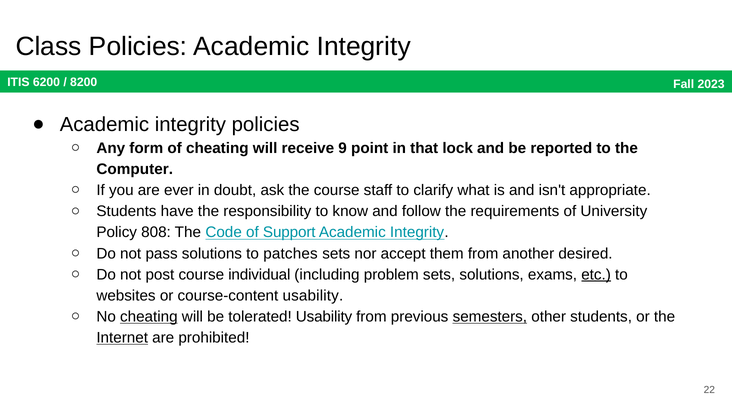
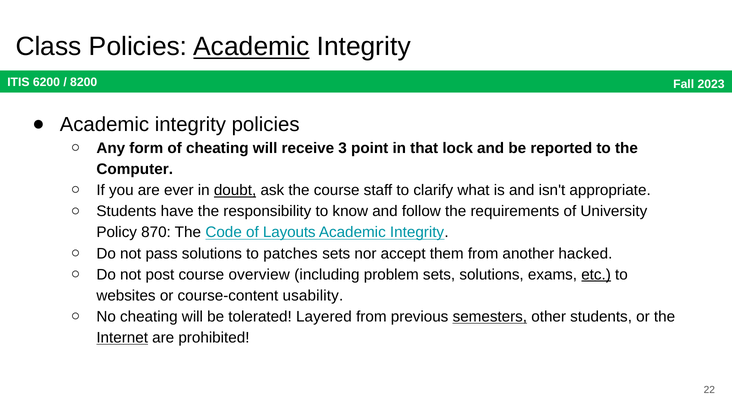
Academic at (251, 47) underline: none -> present
9: 9 -> 3
doubt underline: none -> present
808: 808 -> 870
Support: Support -> Layouts
desired: desired -> hacked
individual: individual -> overview
cheating at (149, 316) underline: present -> none
tolerated Usability: Usability -> Layered
